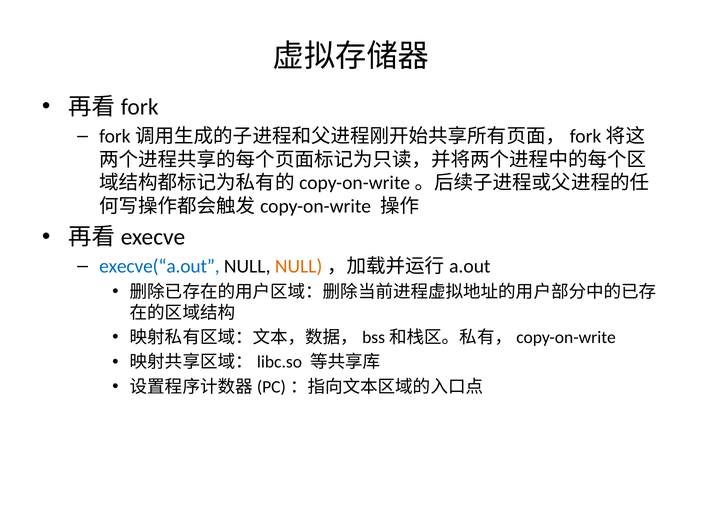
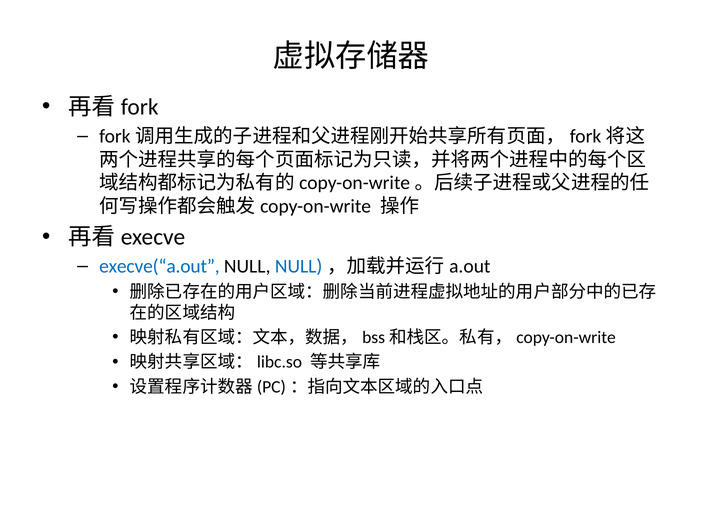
NULL at (299, 267) colour: orange -> blue
